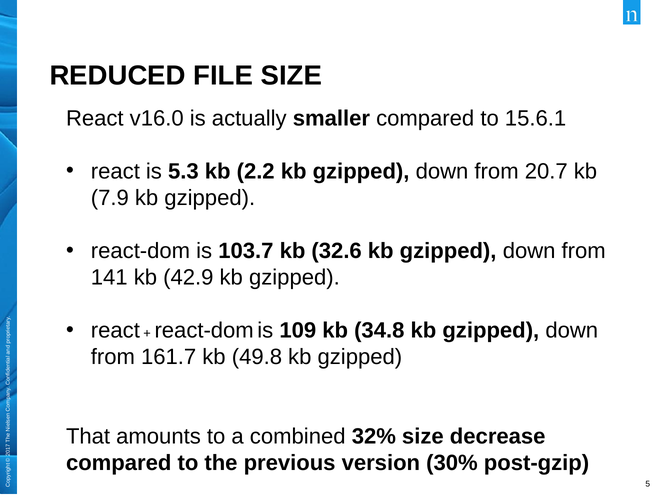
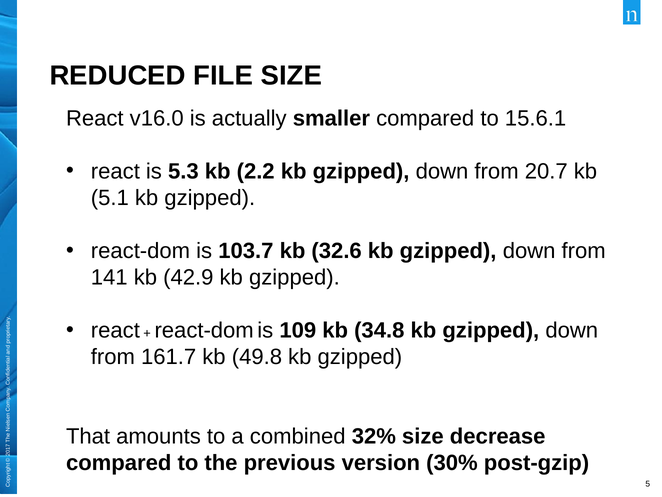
7.9: 7.9 -> 5.1
